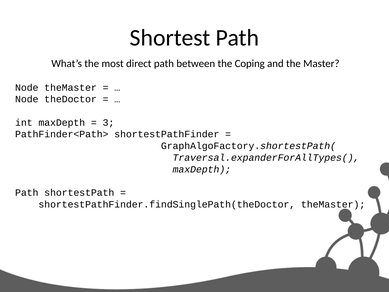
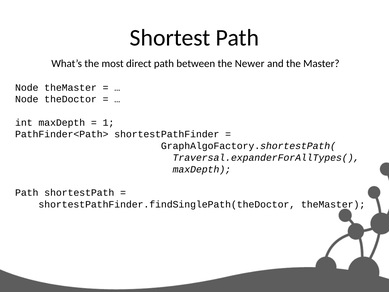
Coping: Coping -> Newer
3: 3 -> 1
